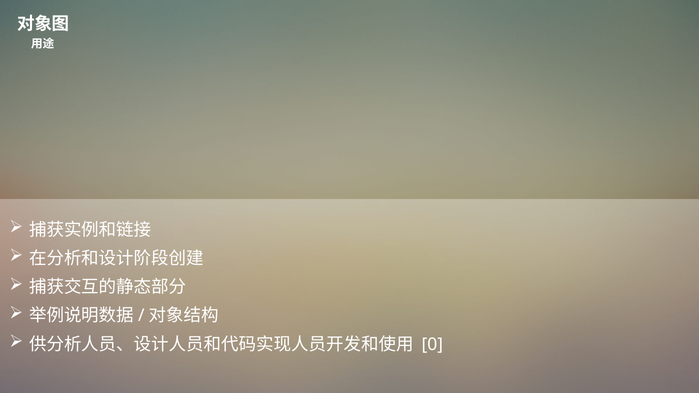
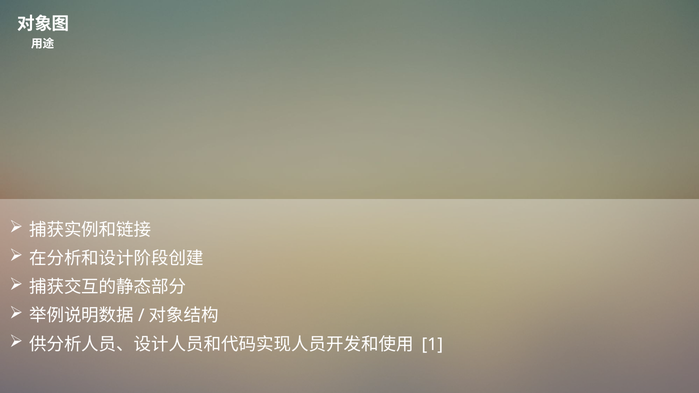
0: 0 -> 1
